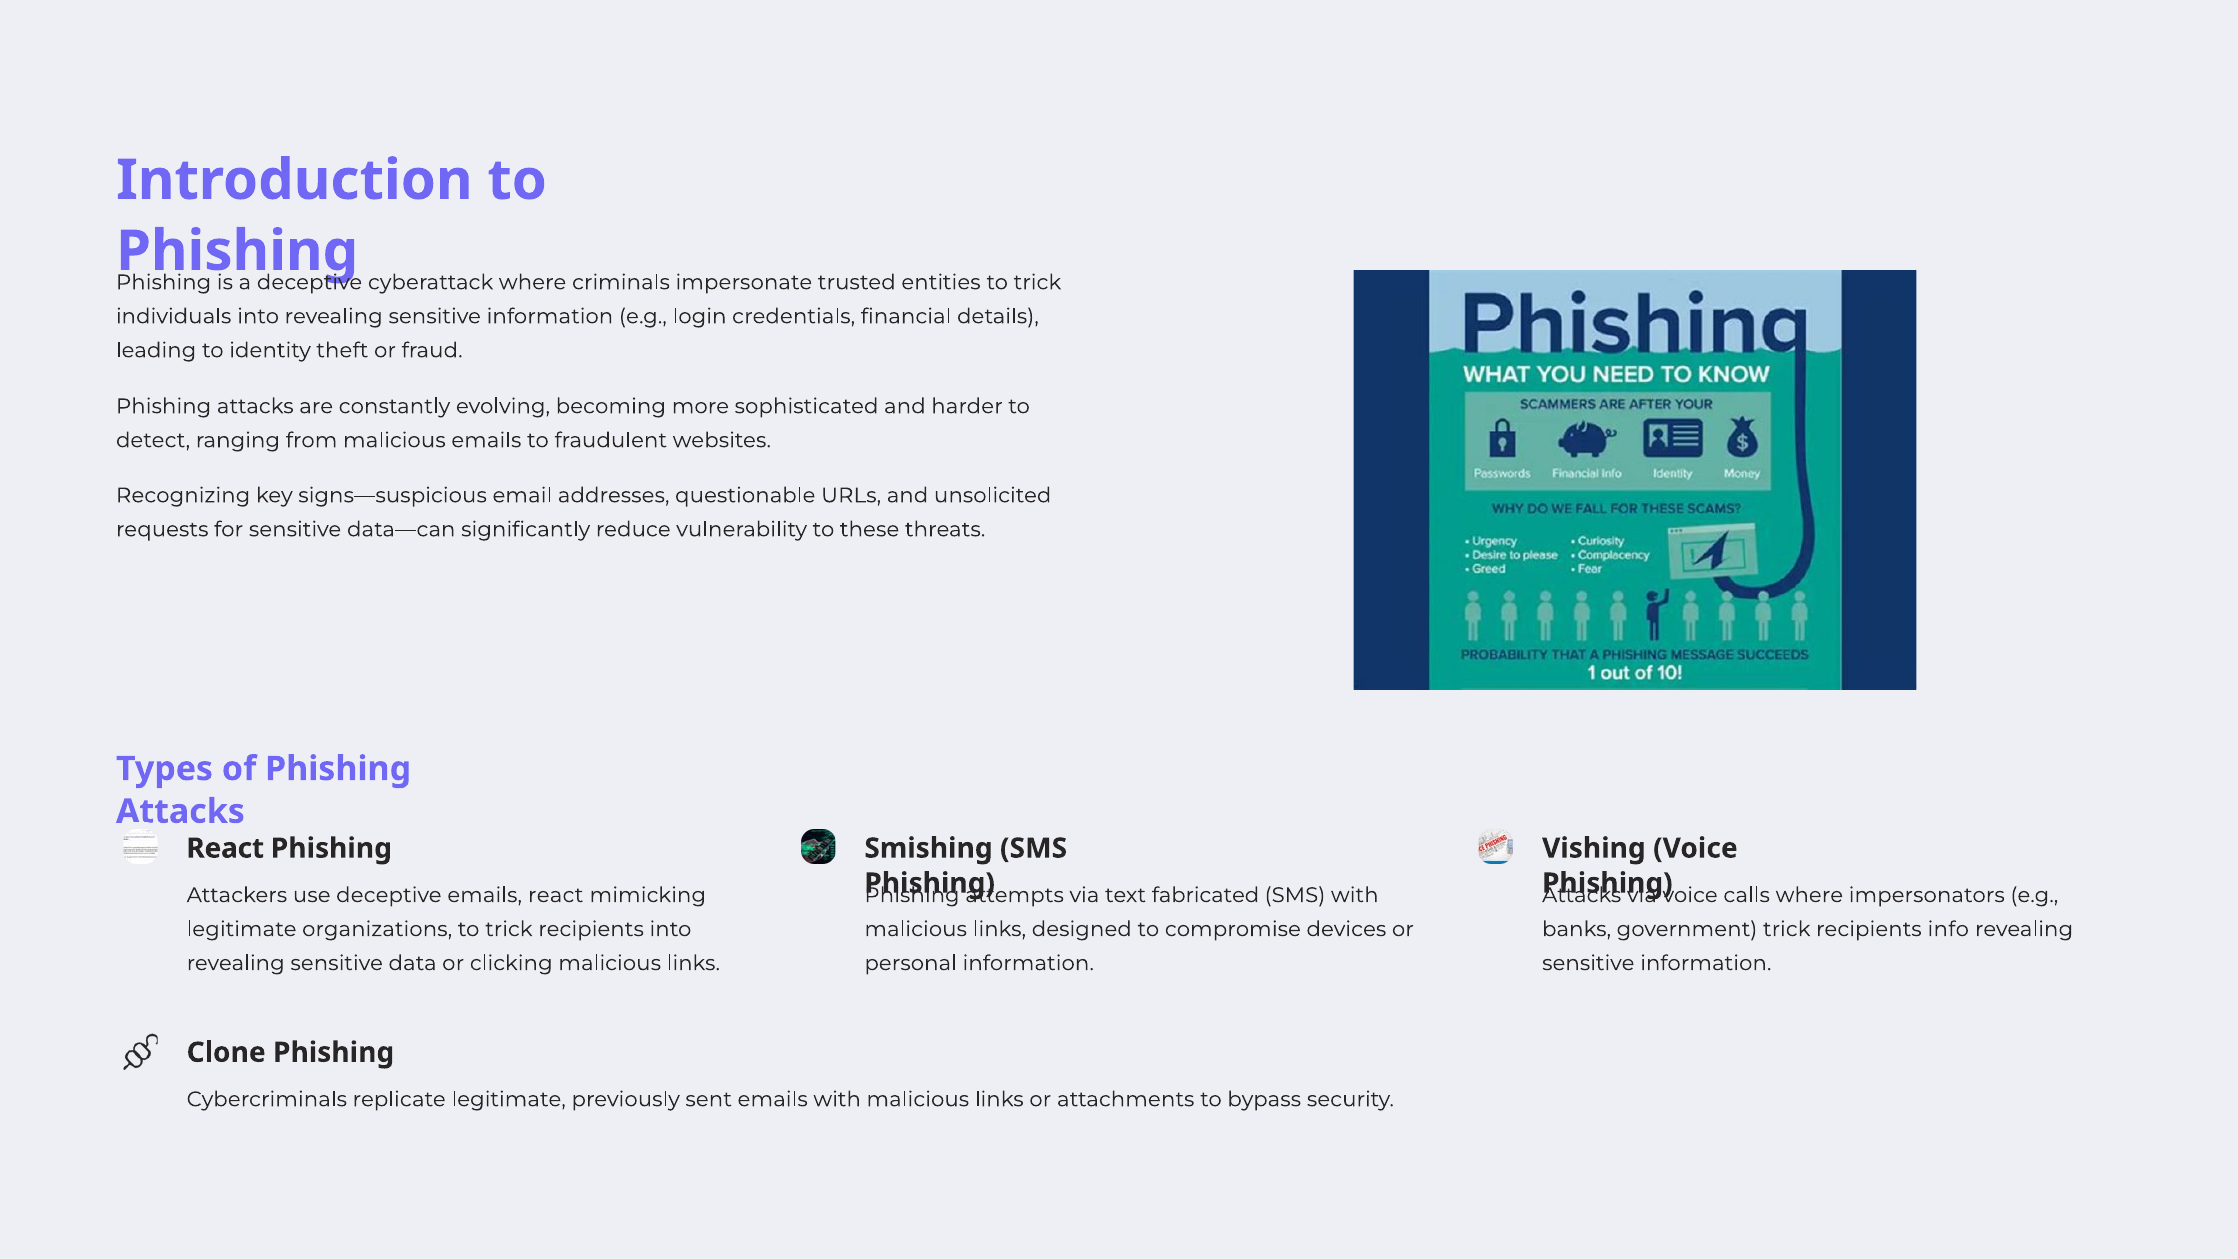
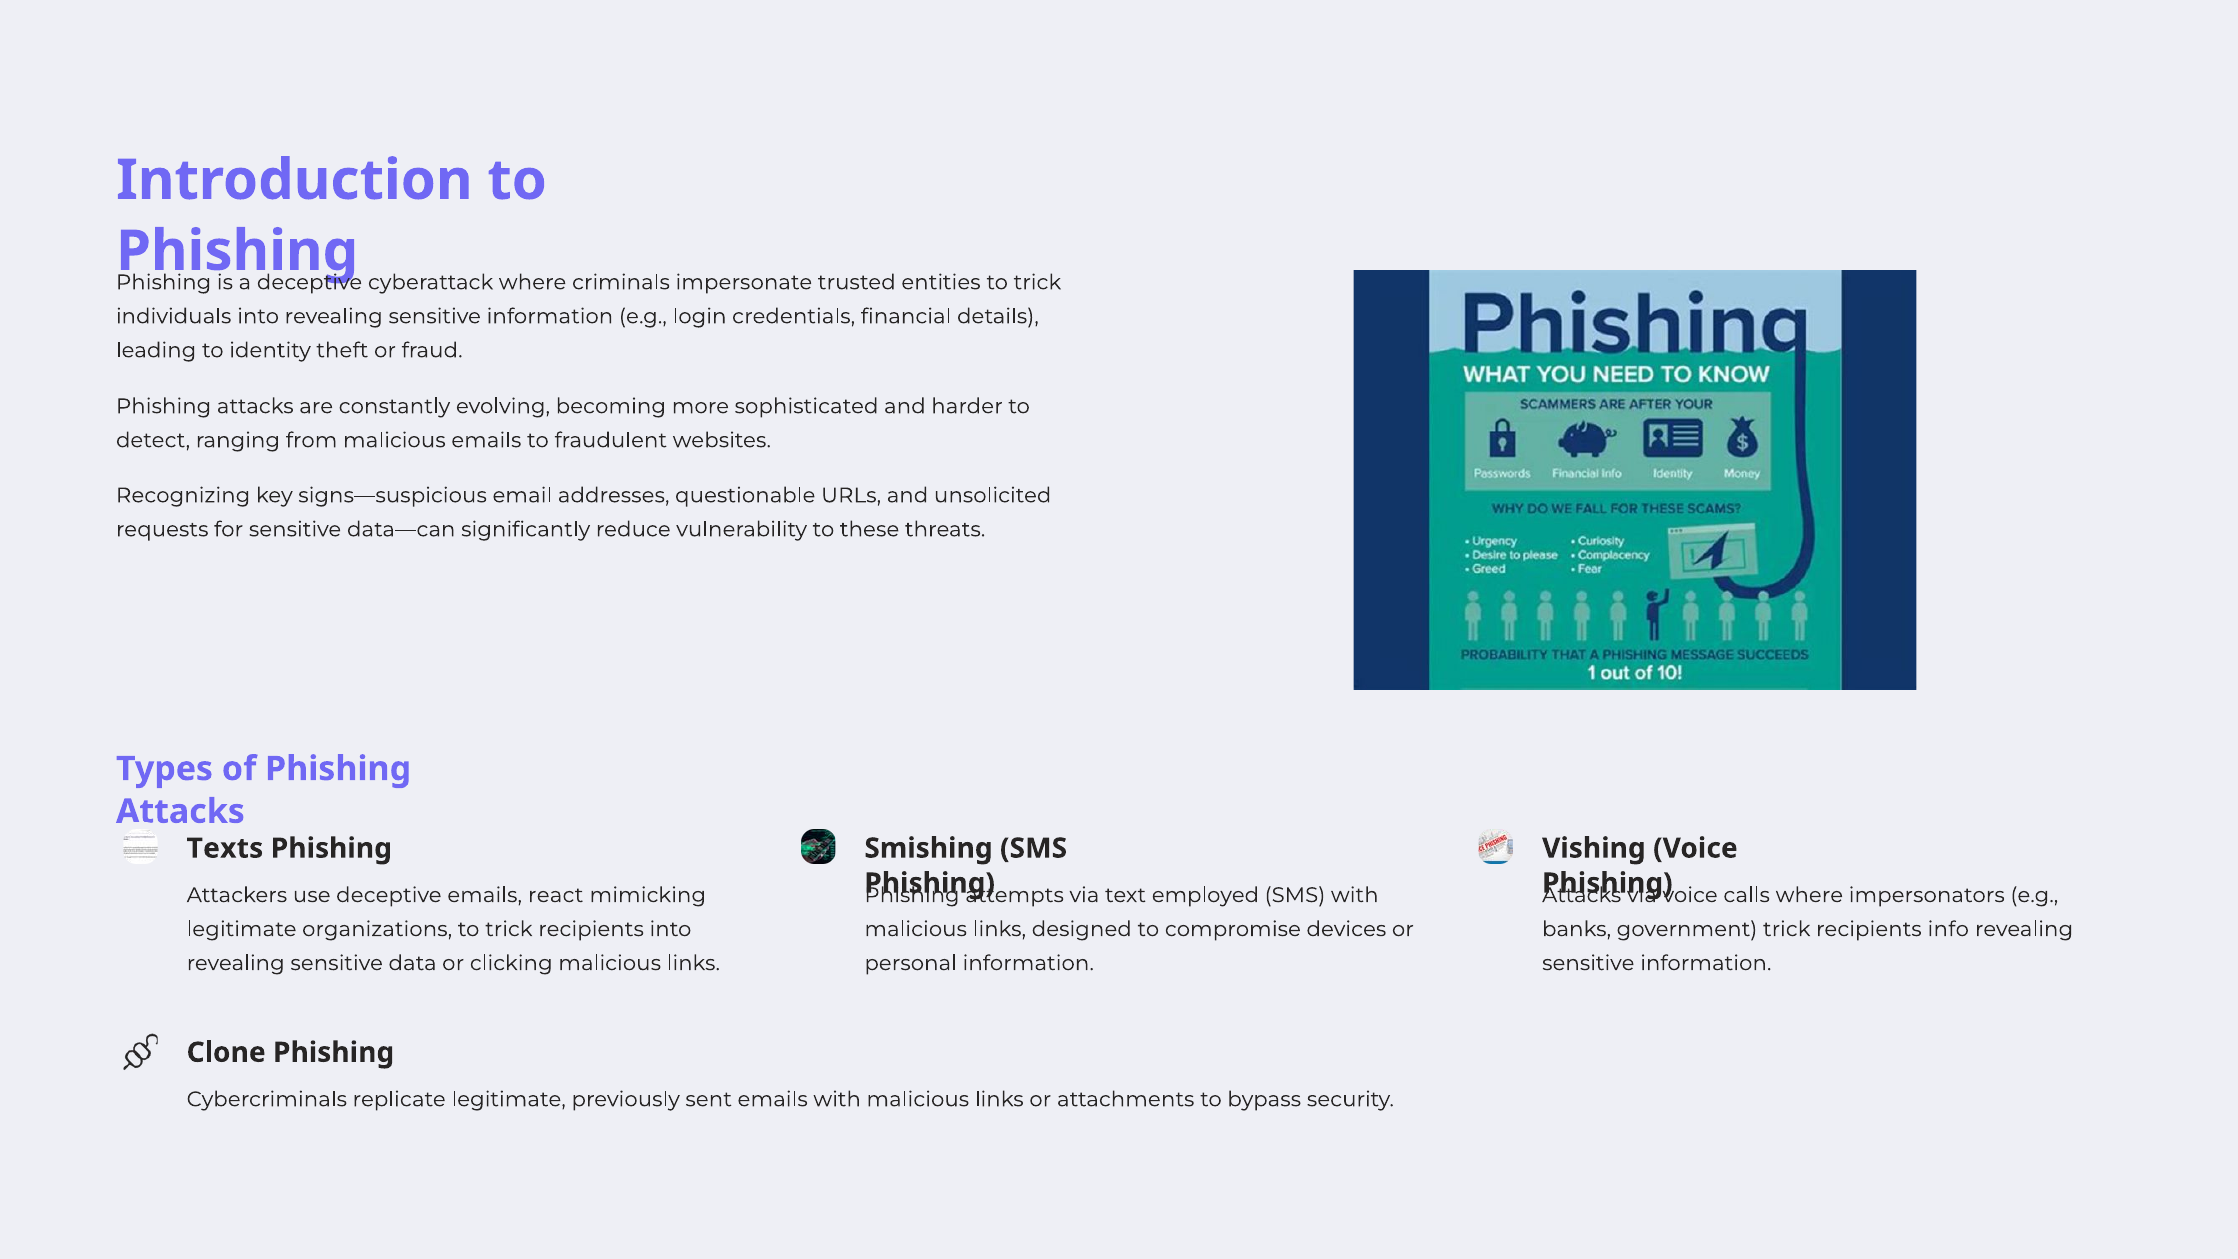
React at (225, 848): React -> Texts
fabricated: fabricated -> employed
